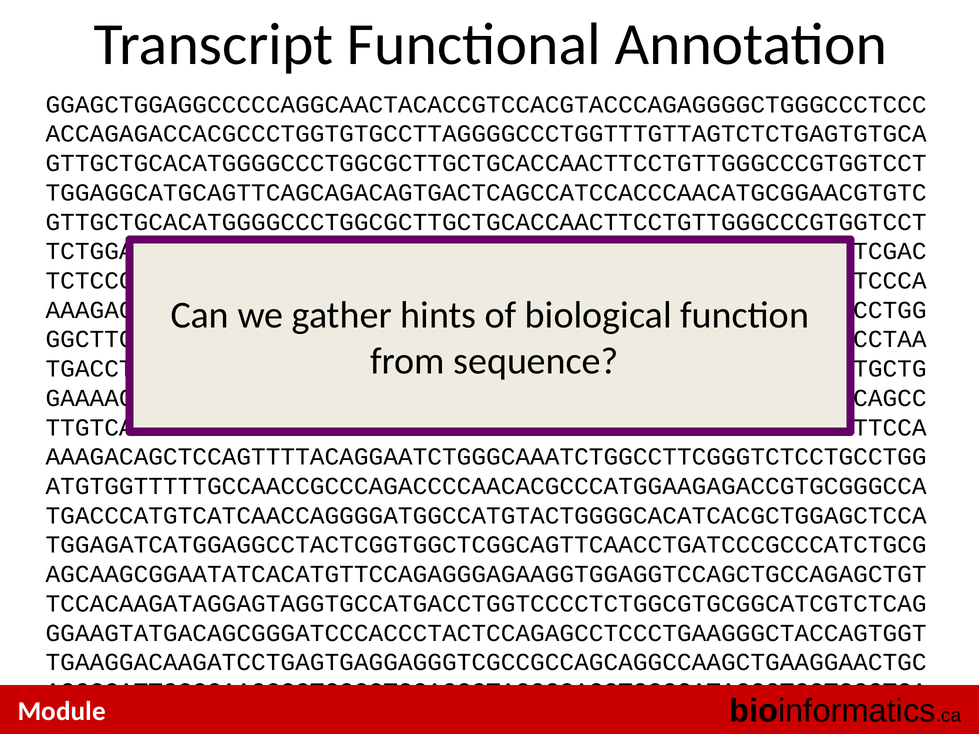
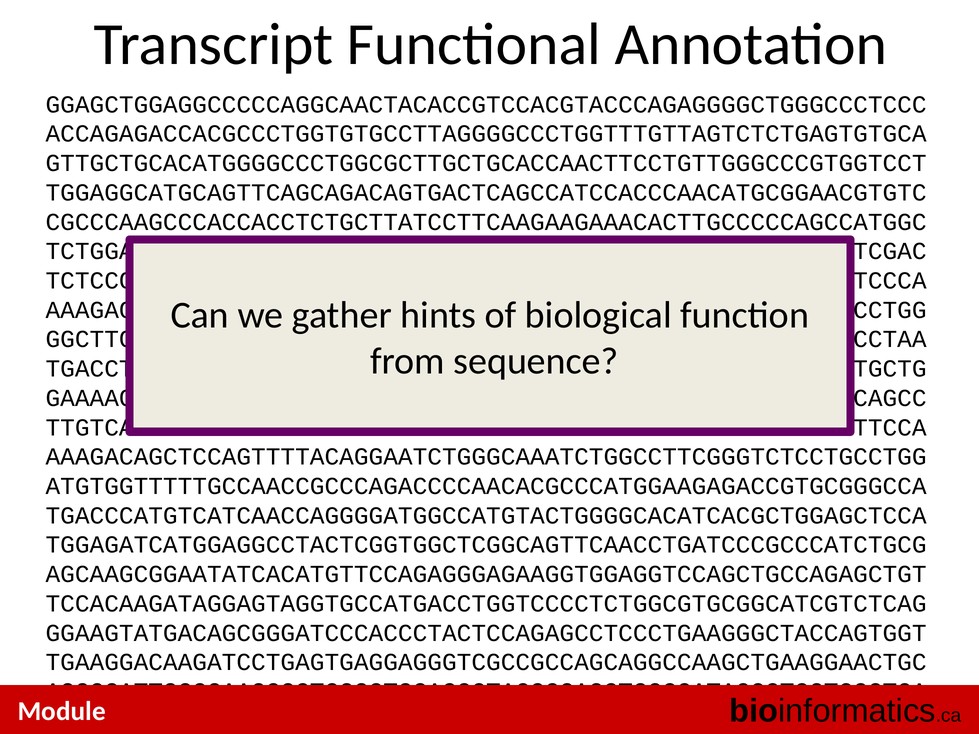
GTTGCTGCACATGGGGCCCTGGCGCTTGCTGCACCAACTTCCTGTTGGGCCCGTGGTCCT at (486, 222): GTTGCTGCACATGGGGCCCTGGCGCTTGCTGCACCAACTTCCTGTTGGGCCCGTGGTCCT -> CGCCCAAGCCCACCACCTCTGCTTATCCTTCAAGAAGAAACACTTGCCCCCAGCCATGGC
